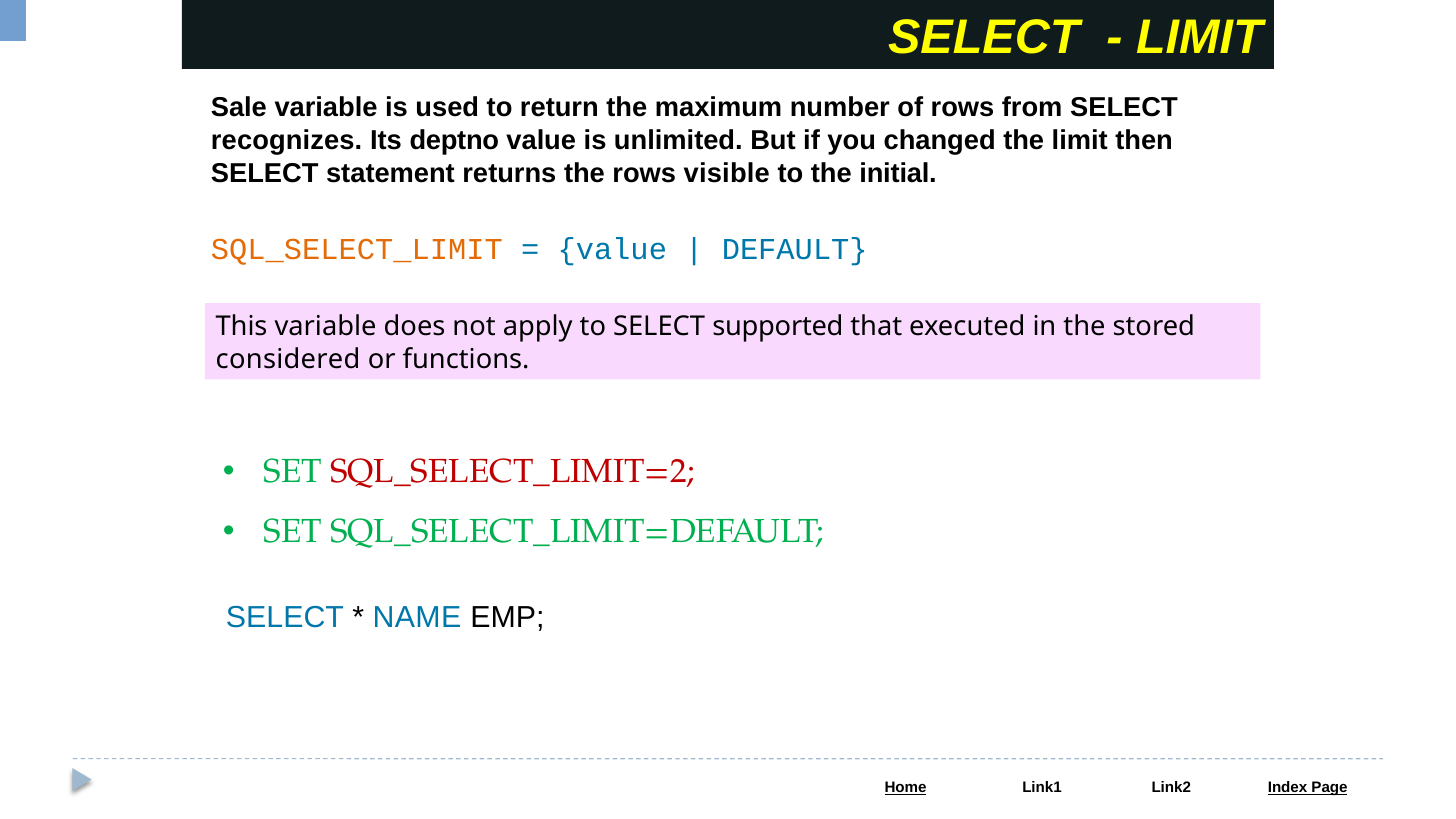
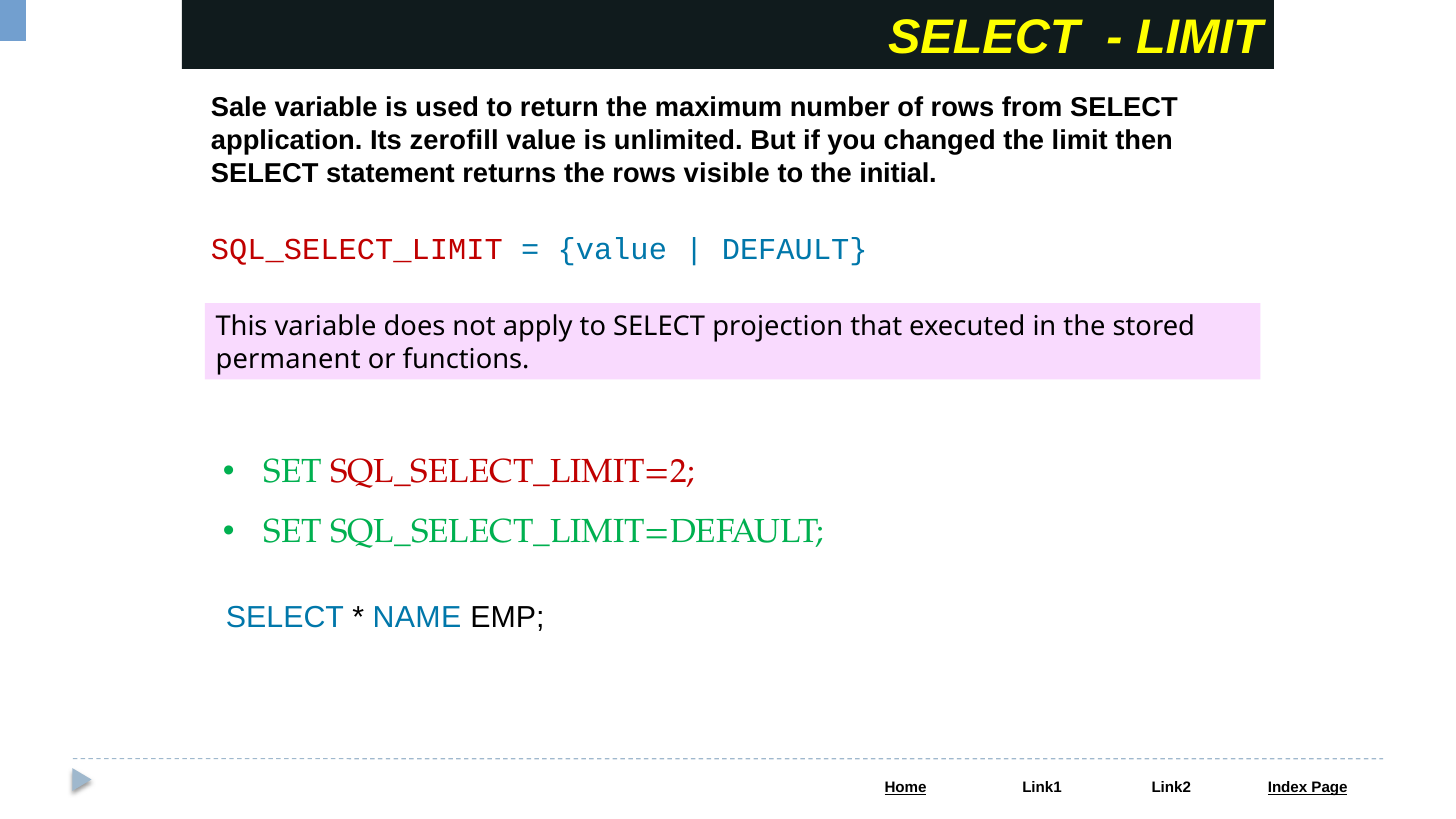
recognizes: recognizes -> application
deptno: deptno -> zerofill
SQL_SELECT_LIMIT colour: orange -> red
supported: supported -> projection
considered: considered -> permanent
